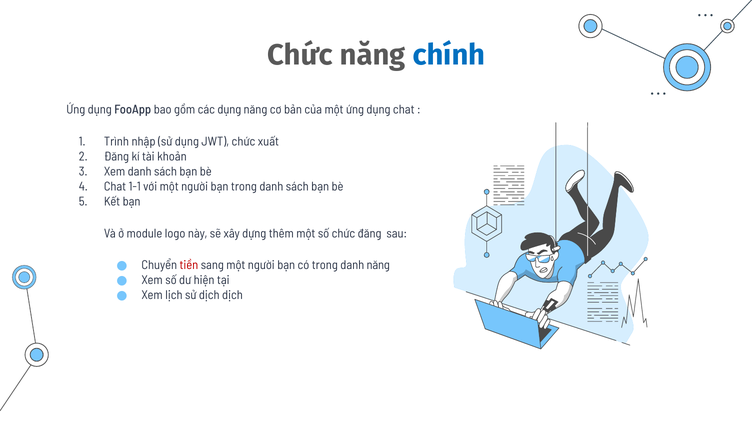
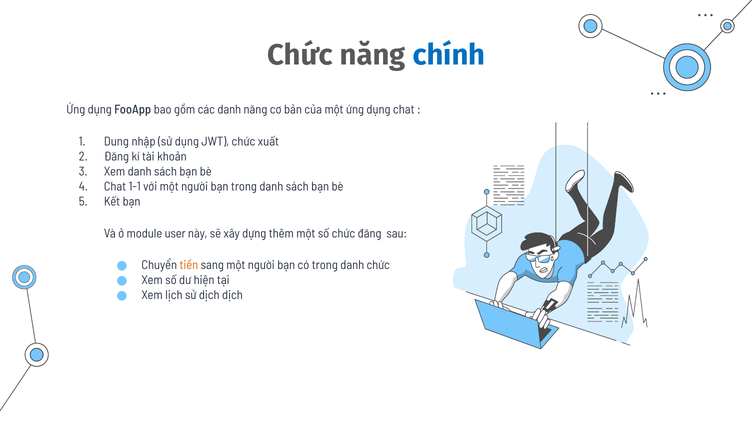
các dụng: dụng -> danh
Trình: Trình -> Dung
logo: logo -> user
tiền colour: red -> orange
danh năng: năng -> chức
